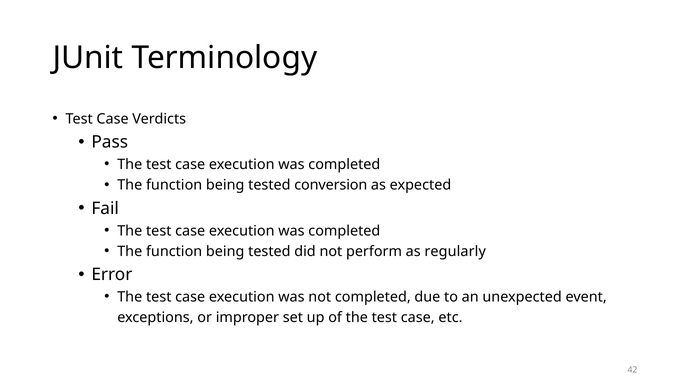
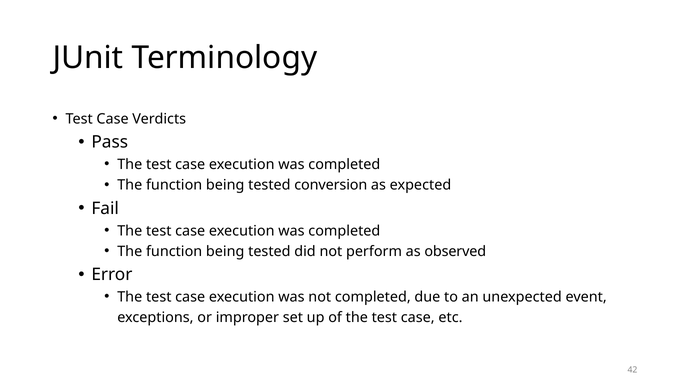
regularly: regularly -> observed
